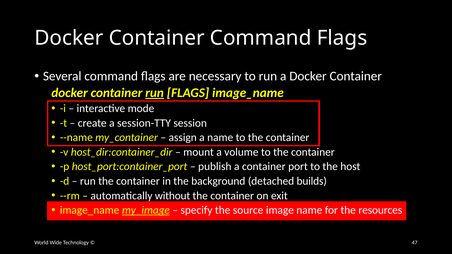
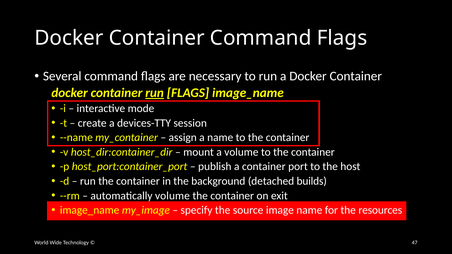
session-TTY: session-TTY -> devices-TTY
automatically without: without -> volume
my_image underline: present -> none
